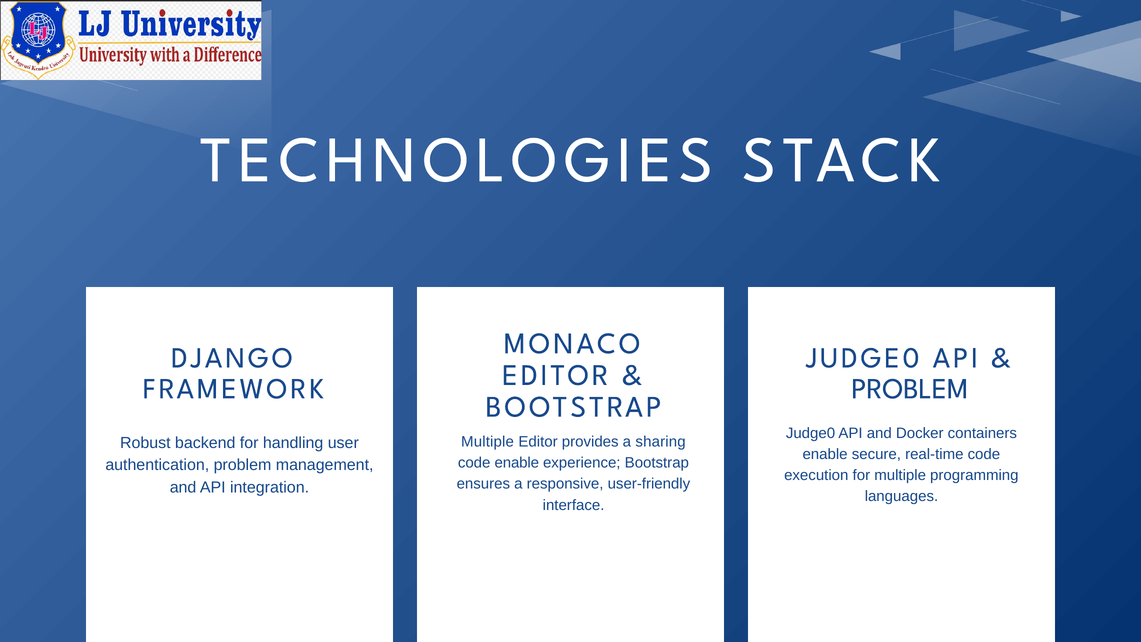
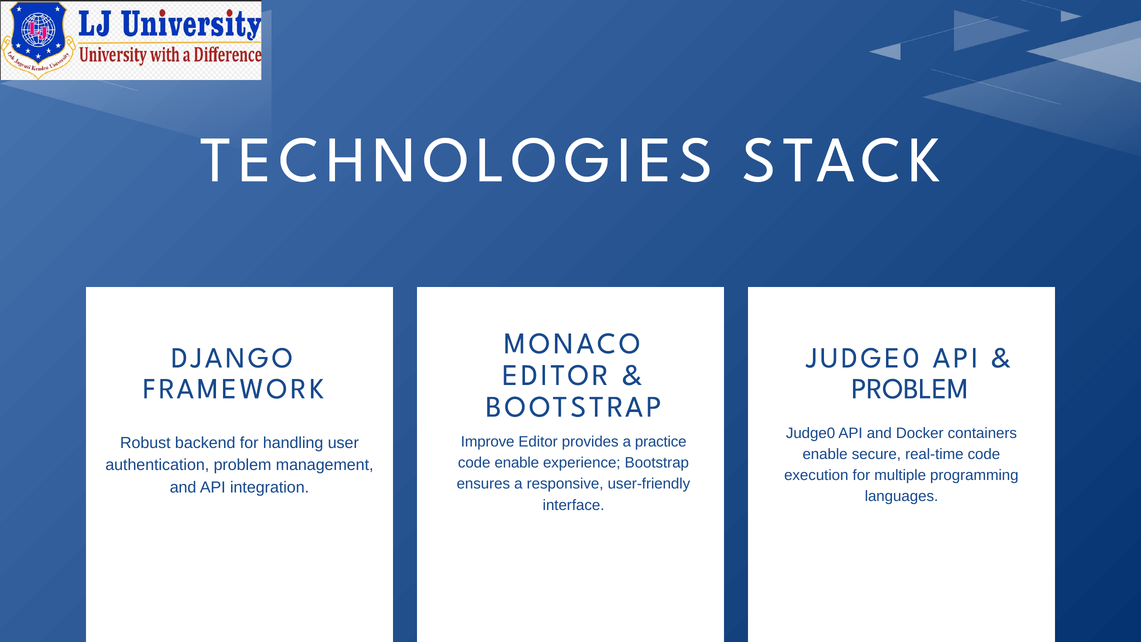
Multiple at (488, 442): Multiple -> Improve
sharing: sharing -> practice
